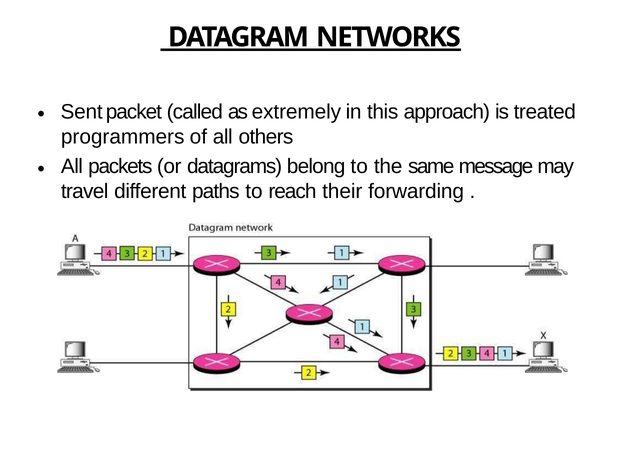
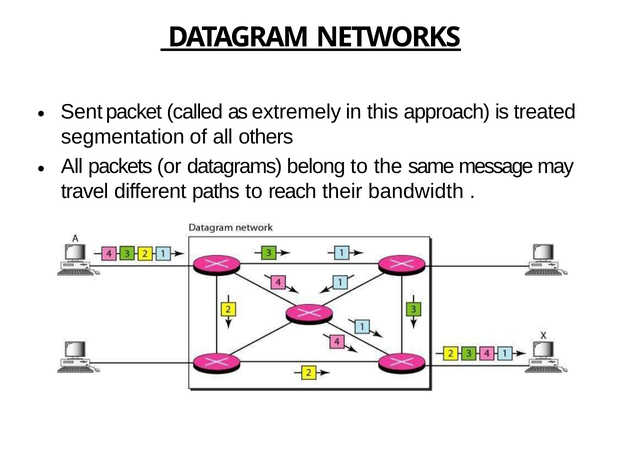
programmers: programmers -> segmentation
forwarding: forwarding -> bandwidth
